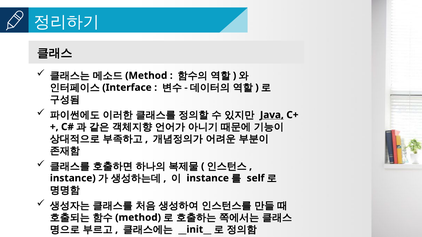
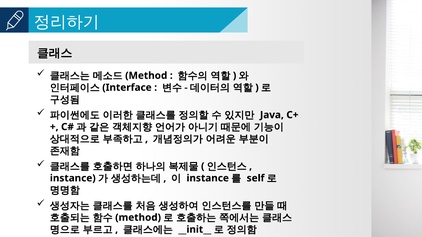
Java underline: present -> none
